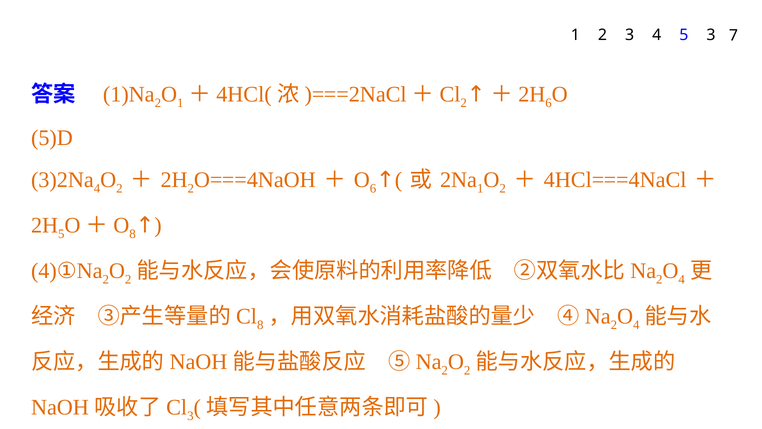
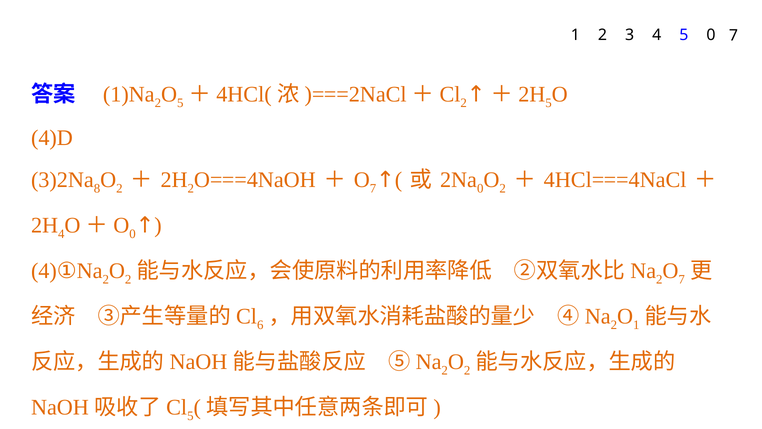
5 3: 3 -> 0
1 at (180, 103): 1 -> 5
6 at (549, 103): 6 -> 5
5)D: 5)D -> 4)D
4 at (97, 188): 4 -> 8
6 at (373, 188): 6 -> 7
1 at (480, 188): 1 -> 0
5 at (61, 234): 5 -> 4
8 at (133, 234): 8 -> 0
4 at (682, 279): 4 -> 7
8 at (260, 325): 8 -> 6
4 at (636, 325): 4 -> 1
3 at (190, 416): 3 -> 5
